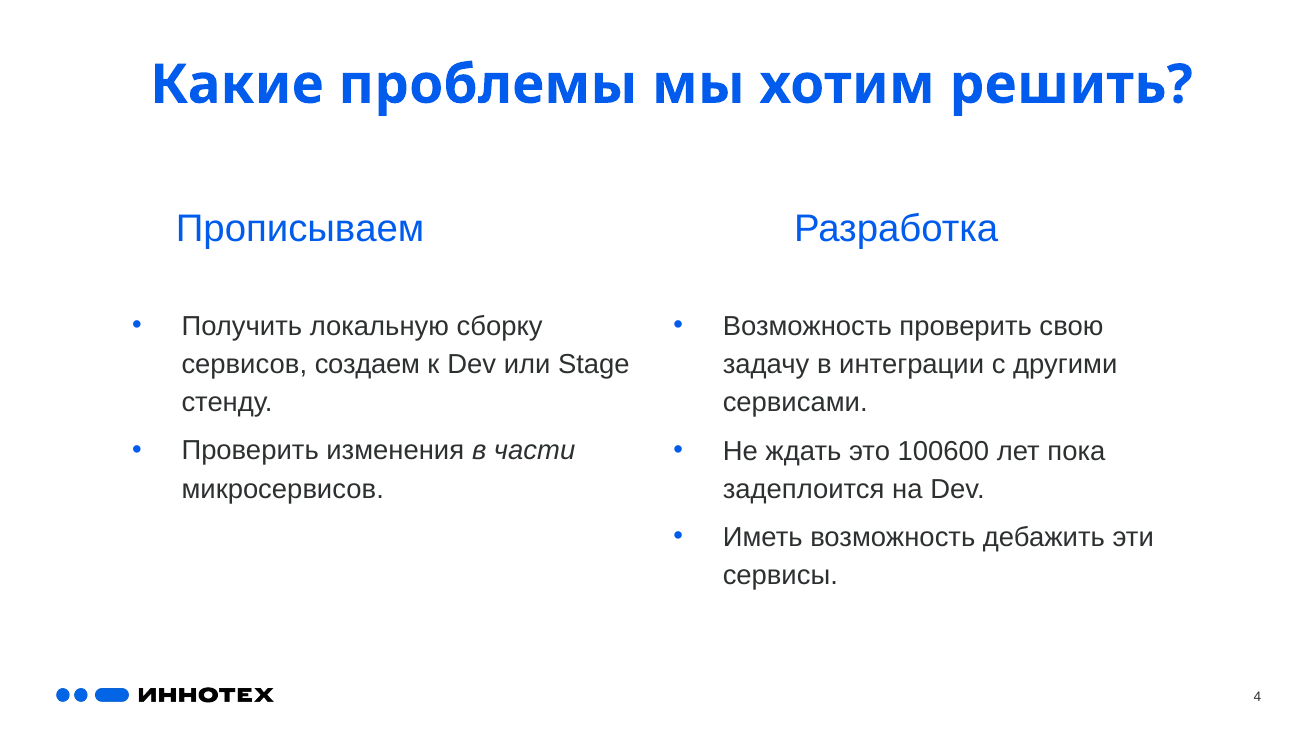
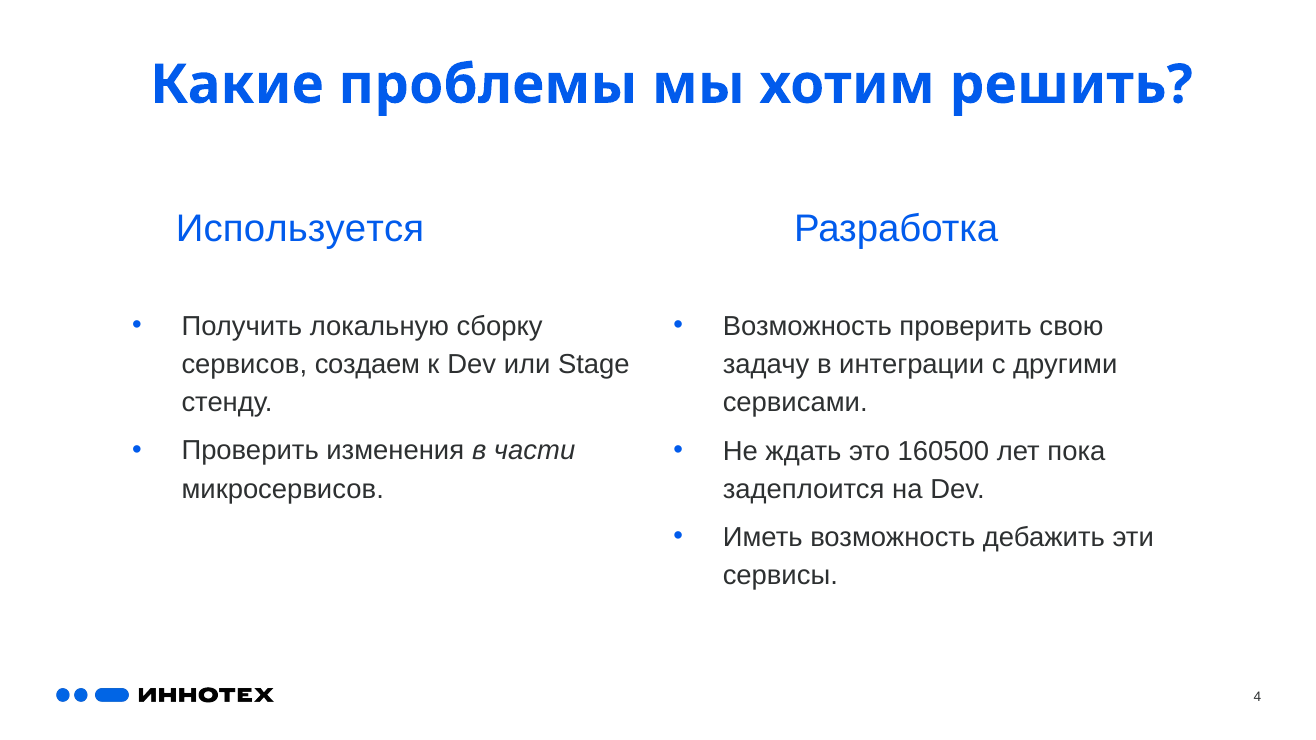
Прописываем: Прописываем -> Используется
100600: 100600 -> 160500
